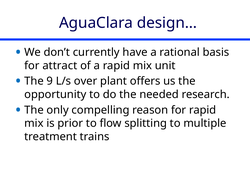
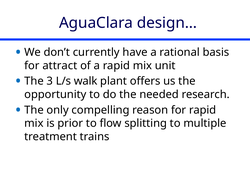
9: 9 -> 3
over: over -> walk
